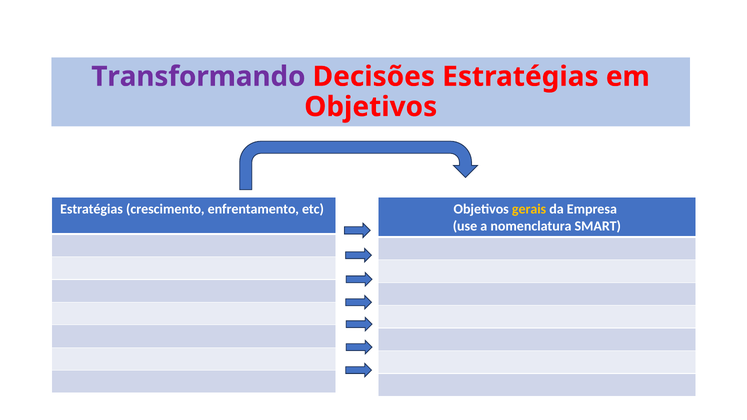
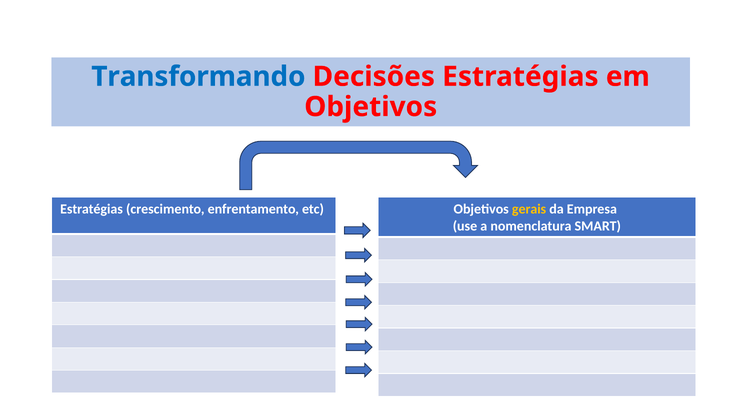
Transformando colour: purple -> blue
